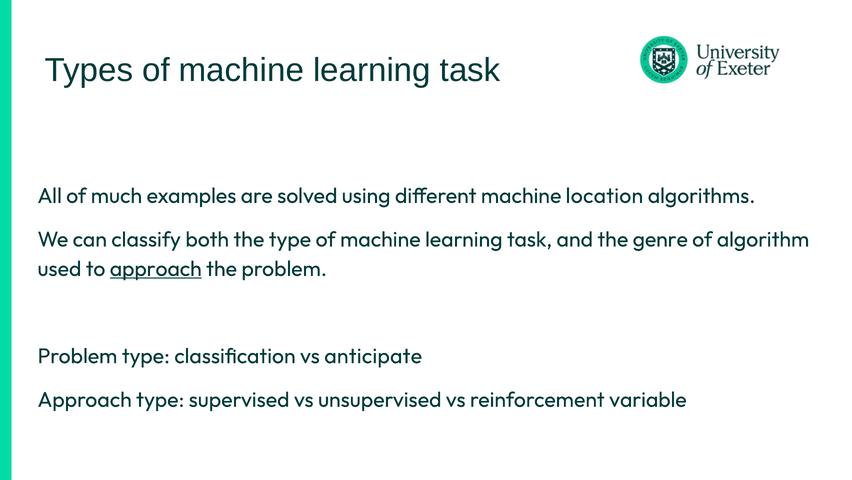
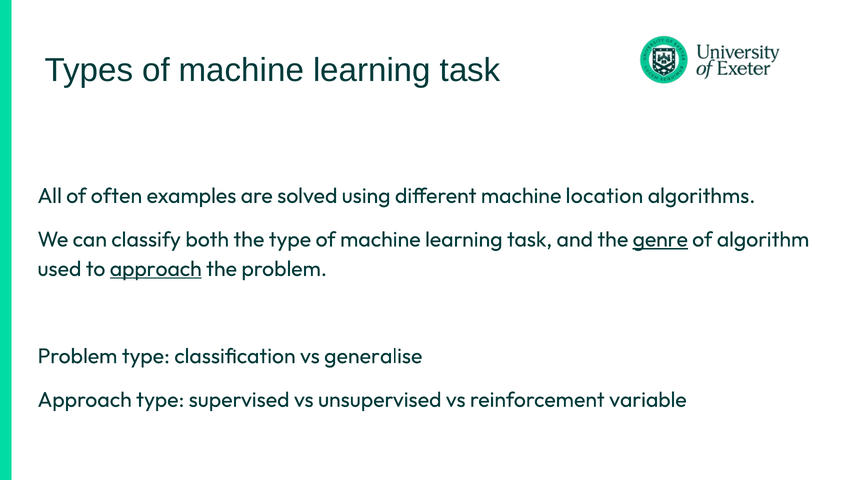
much: much -> often
genre underline: none -> present
anticipate: anticipate -> generalise
